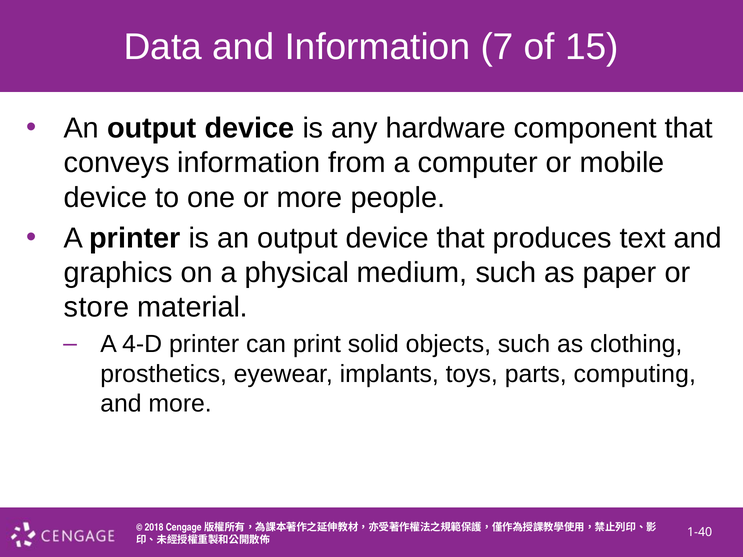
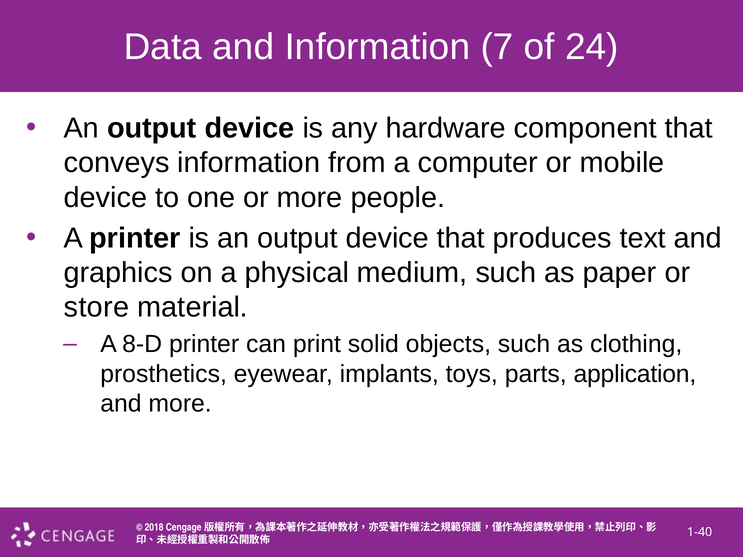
15: 15 -> 24
4-D: 4-D -> 8-D
computing: computing -> application
